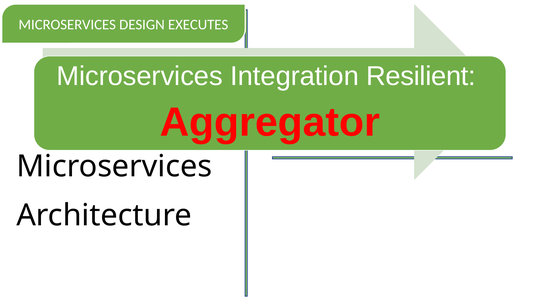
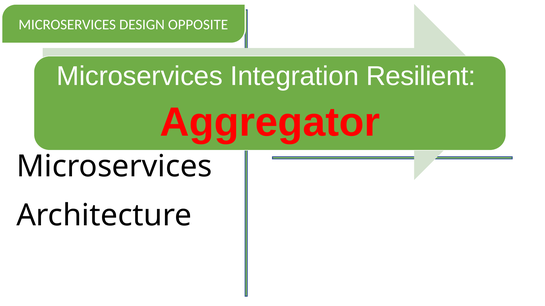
EXECUTES: EXECUTES -> OPPOSITE
